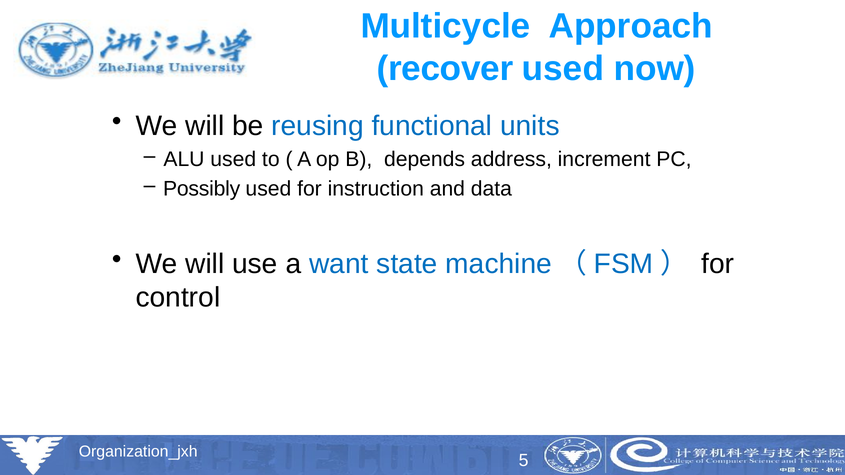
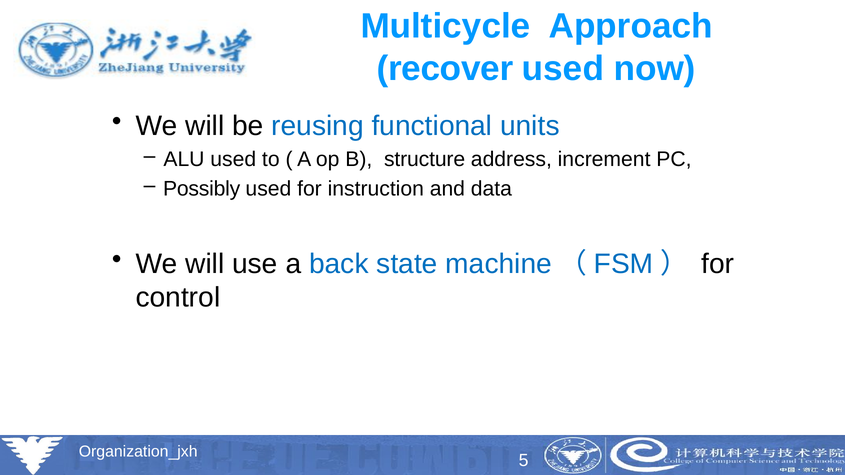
depends: depends -> structure
want: want -> back
